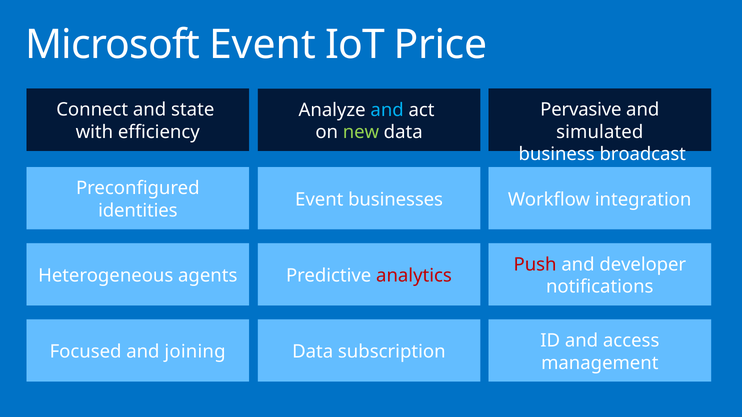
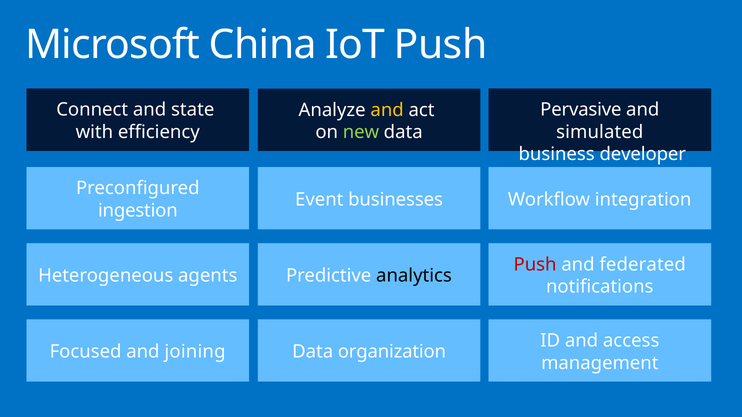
Microsoft Event: Event -> China
IoT Price: Price -> Push
and at (387, 110) colour: light blue -> yellow
broadcast: broadcast -> developer
identities: identities -> ingestion
developer: developer -> federated
analytics colour: red -> black
subscription: subscription -> organization
